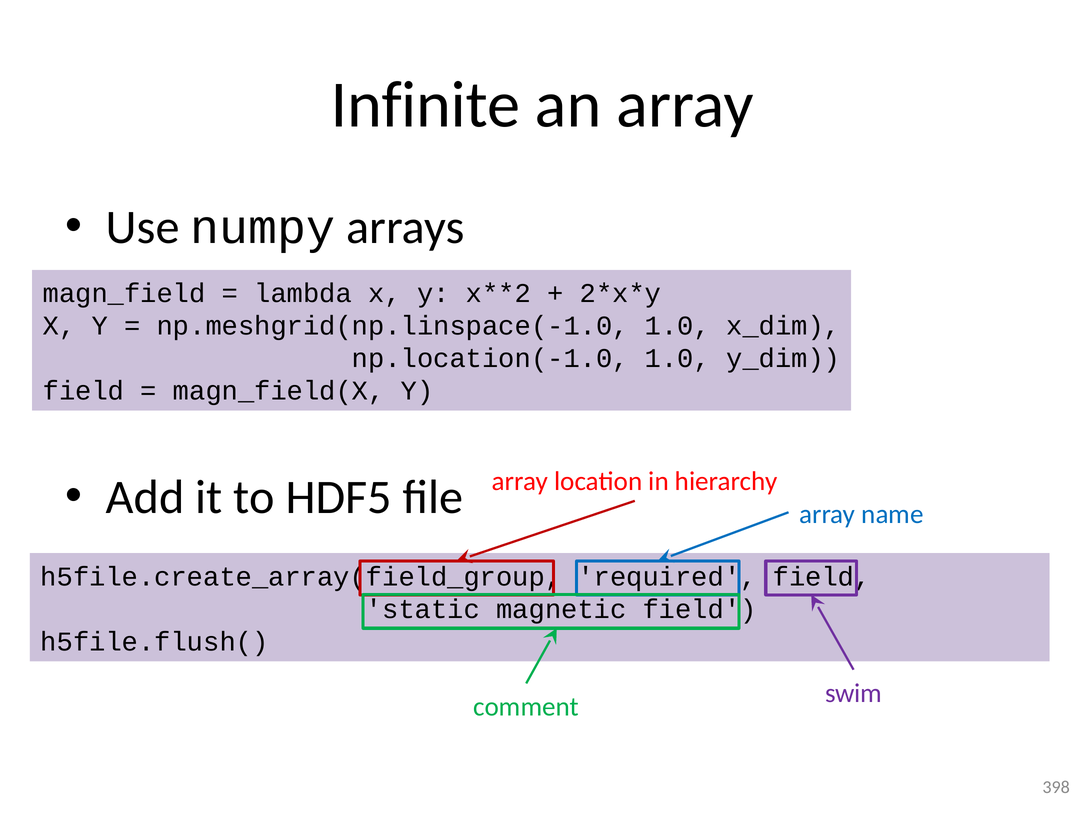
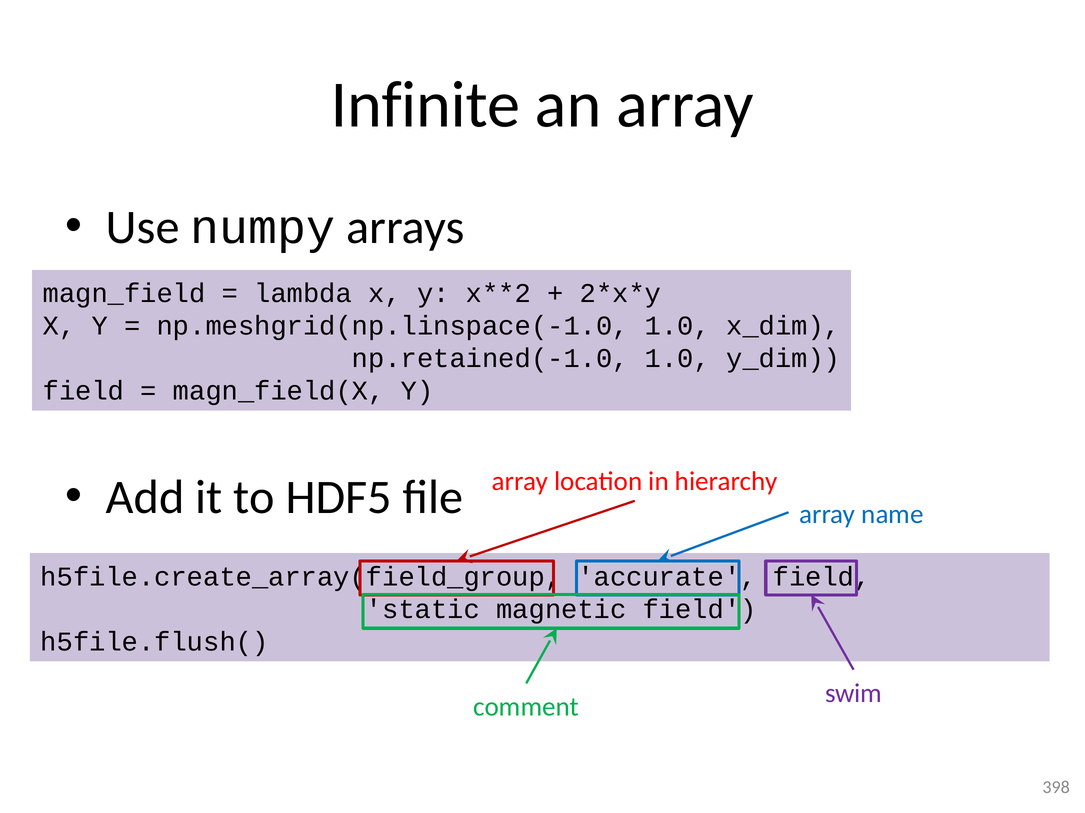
np.location(-1.0: np.location(-1.0 -> np.retained(-1.0
required: required -> accurate
